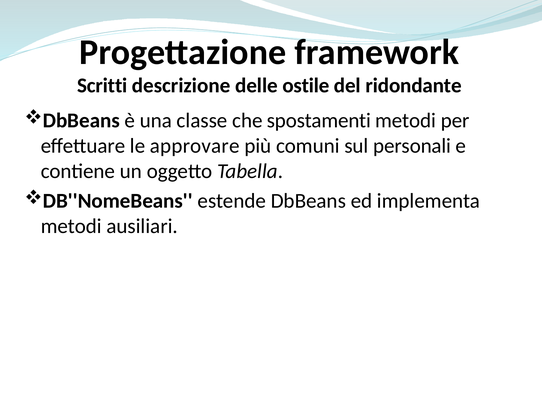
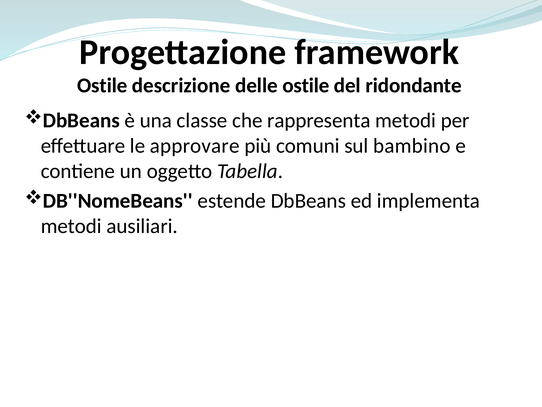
Scritti at (102, 86): Scritti -> Ostile
spostamenti: spostamenti -> rappresenta
personali: personali -> bambino
